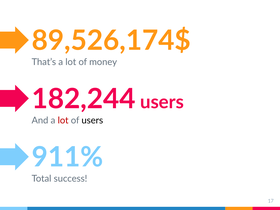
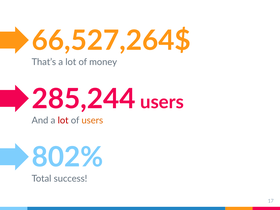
89,526,174$: 89,526,174$ -> 66,527,264$
182,244: 182,244 -> 285,244
users at (92, 120) colour: black -> orange
911%: 911% -> 802%
